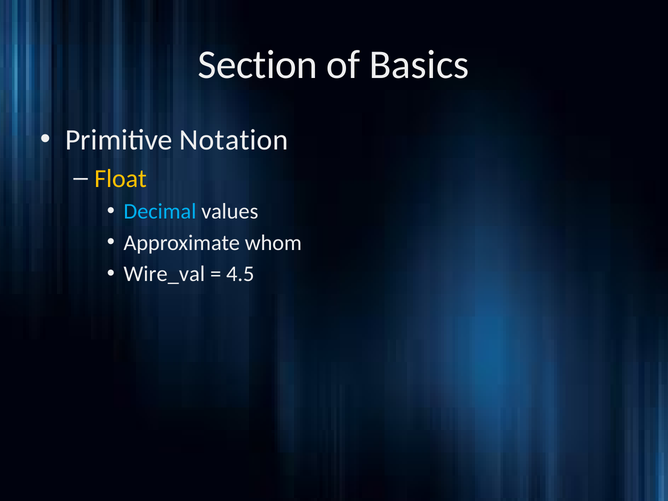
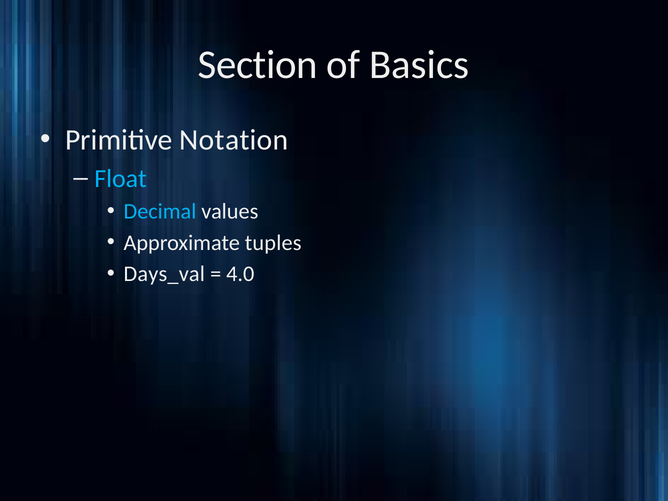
Float colour: yellow -> light blue
whom: whom -> tuples
Wire_val: Wire_val -> Days_val
4.5: 4.5 -> 4.0
